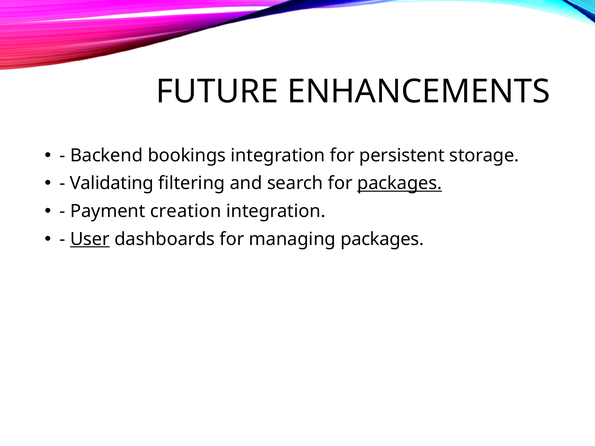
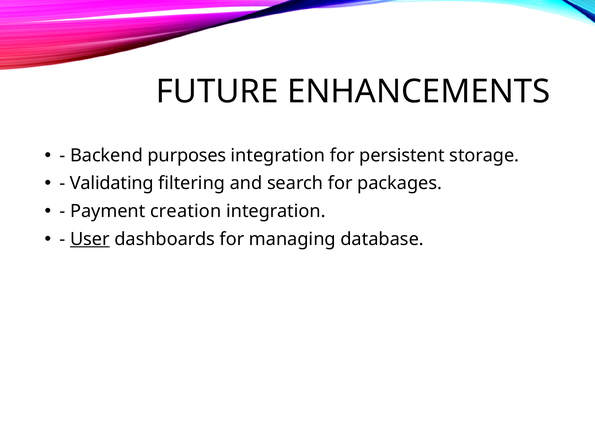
bookings: bookings -> purposes
packages at (400, 183) underline: present -> none
managing packages: packages -> database
